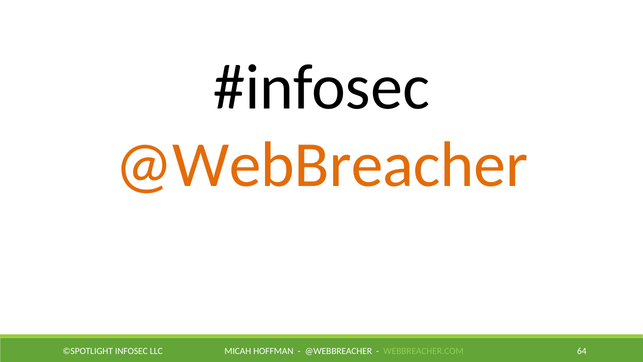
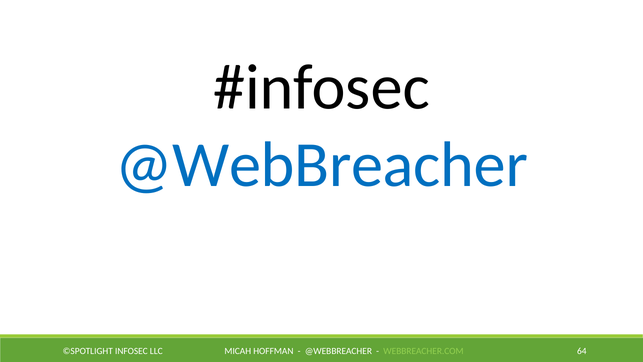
@WebBreacher at (322, 165) colour: orange -> blue
